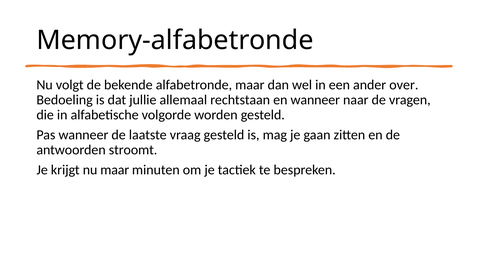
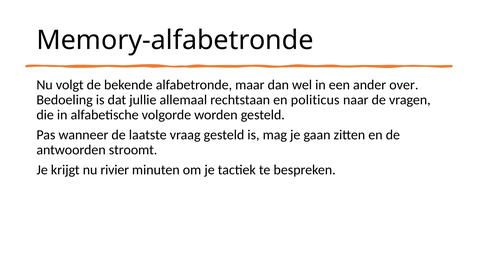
en wanneer: wanneer -> politicus
nu maar: maar -> rivier
